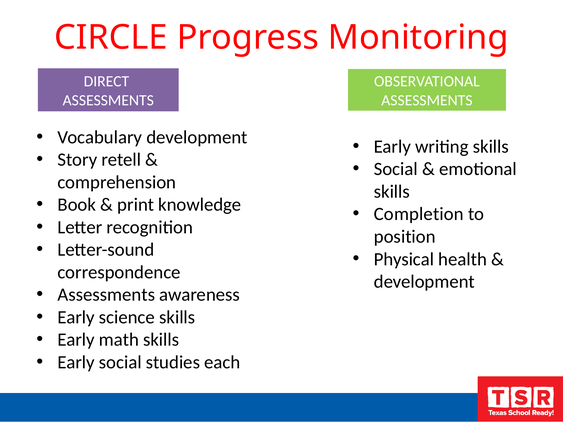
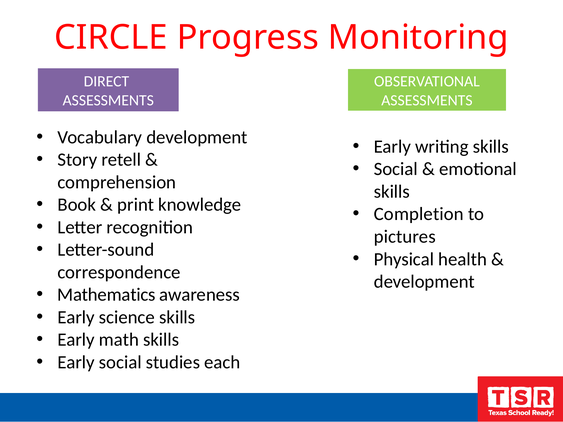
position: position -> pictures
Assessments at (106, 295): Assessments -> Mathematics
